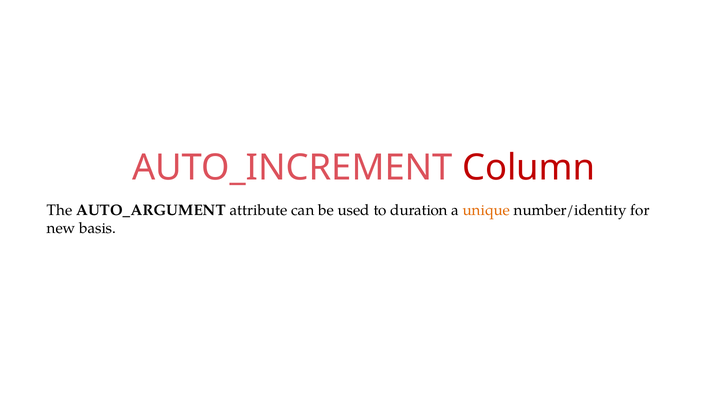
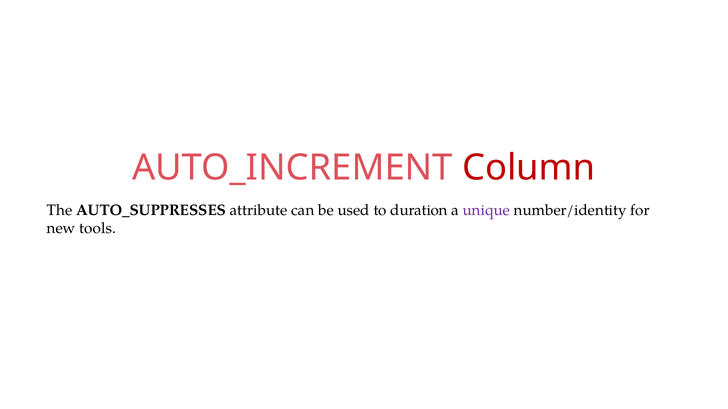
AUTO_ARGUMENT: AUTO_ARGUMENT -> AUTO_SUPPRESSES
unique colour: orange -> purple
basis: basis -> tools
